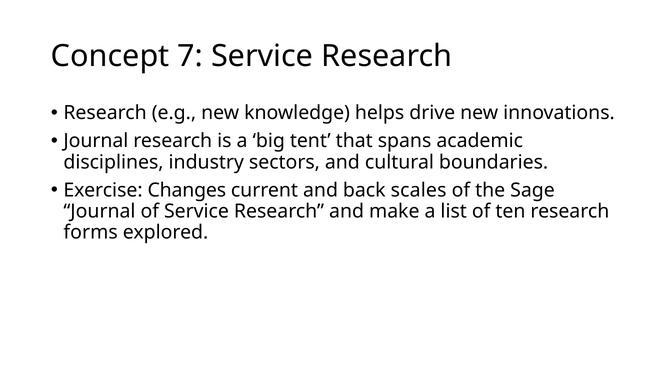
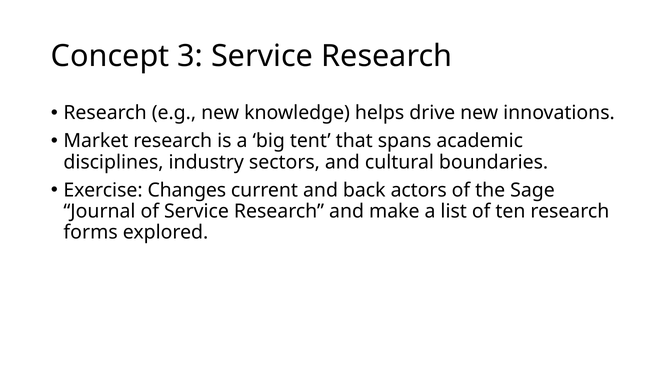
7: 7 -> 3
Journal at (96, 141): Journal -> Market
scales: scales -> actors
